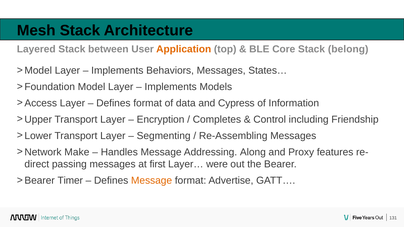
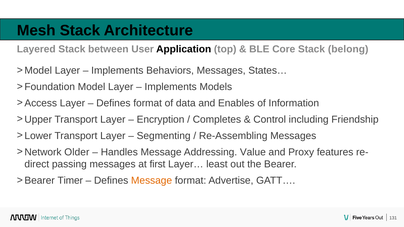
Application colour: orange -> black
Cypress: Cypress -> Enables
Make: Make -> Older
Along: Along -> Value
were: were -> least
